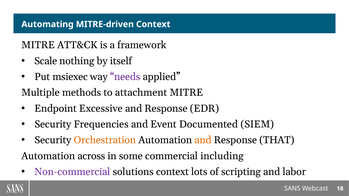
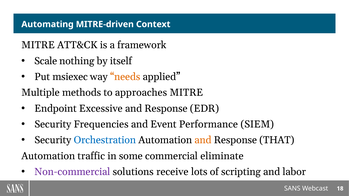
needs colour: purple -> orange
attachment: attachment -> approaches
Documented: Documented -> Performance
Orchestration colour: orange -> blue
across: across -> traffic
including: including -> eliminate
solutions context: context -> receive
